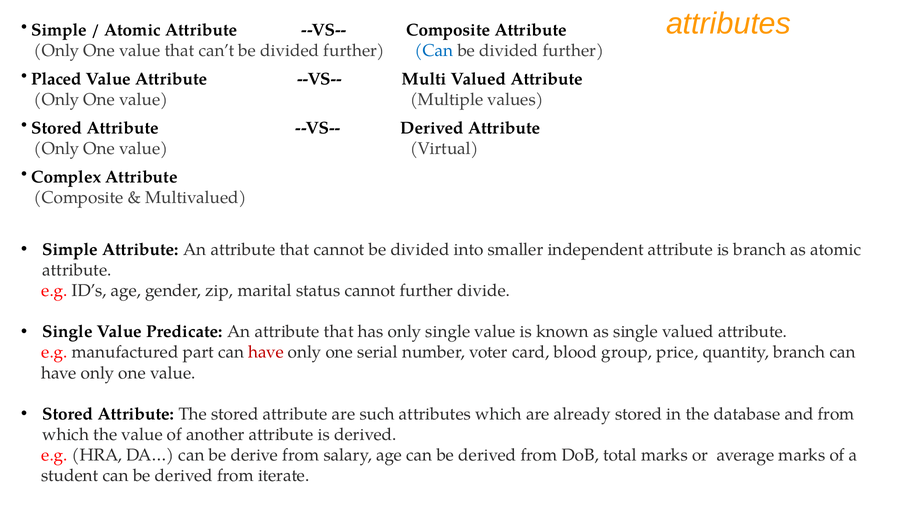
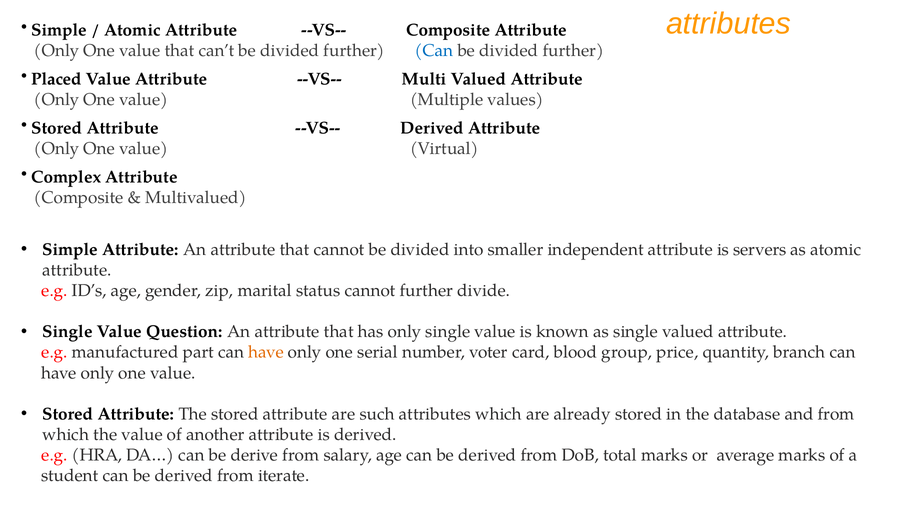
is branch: branch -> servers
Predicate: Predicate -> Question
have at (266, 352) colour: red -> orange
